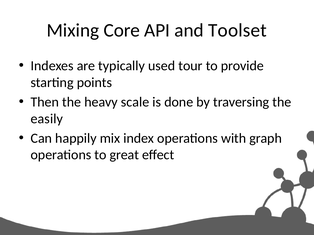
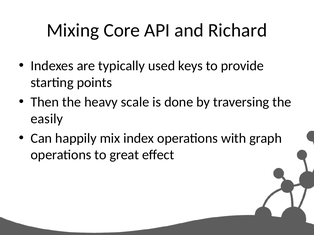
Toolset: Toolset -> Richard
tour: tour -> keys
